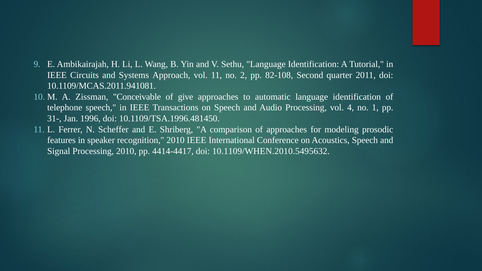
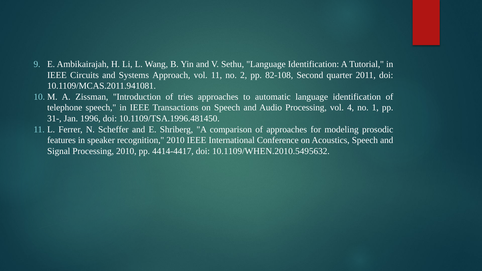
Conceivable: Conceivable -> Introduction
give: give -> tries
